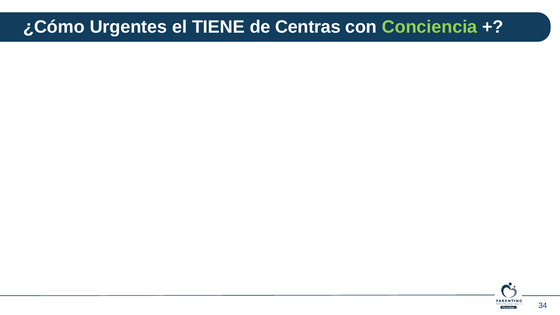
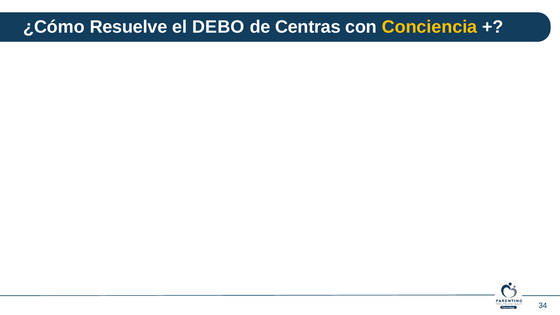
Urgentes: Urgentes -> Resuelve
TIENE: TIENE -> DEBO
Conciencia colour: light green -> yellow
